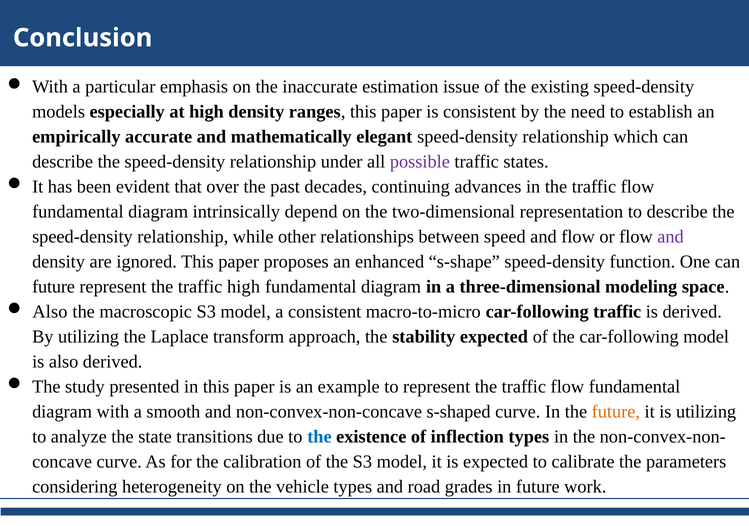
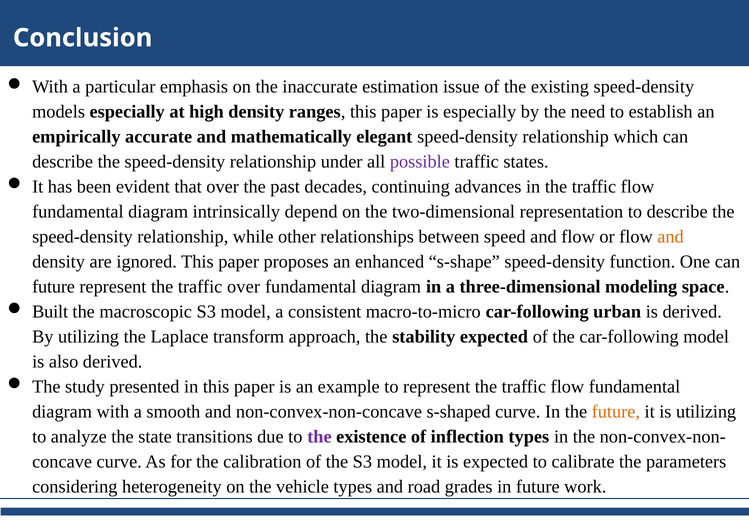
is consistent: consistent -> especially
and at (671, 237) colour: purple -> orange
traffic high: high -> over
Also at (50, 312): Also -> Built
car-following traffic: traffic -> urban
the at (319, 437) colour: blue -> purple
